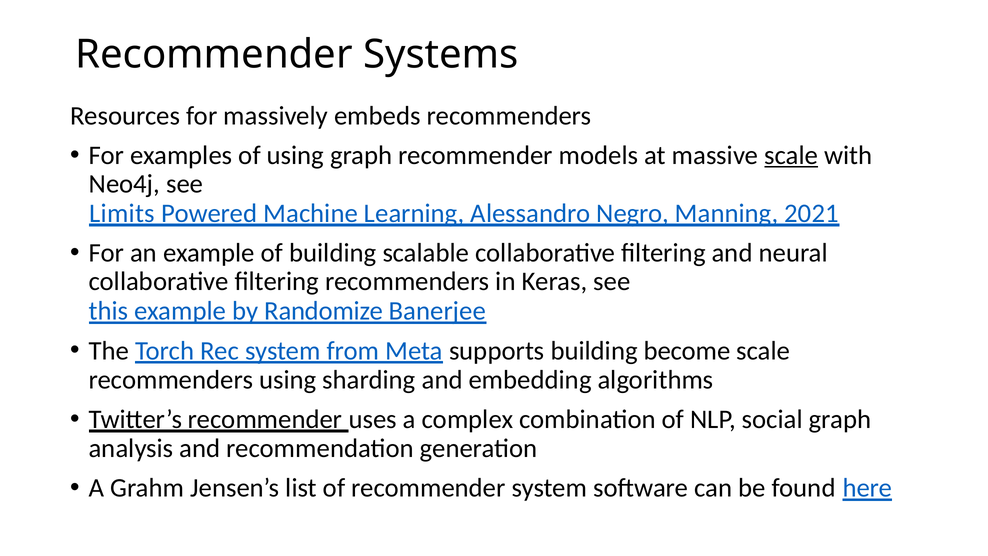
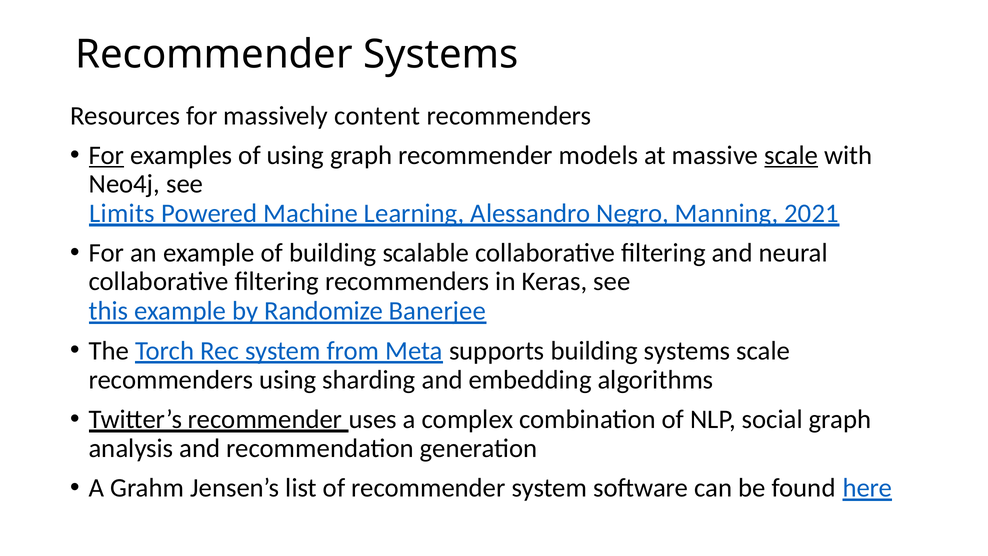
embeds: embeds -> content
For at (107, 155) underline: none -> present
building become: become -> systems
